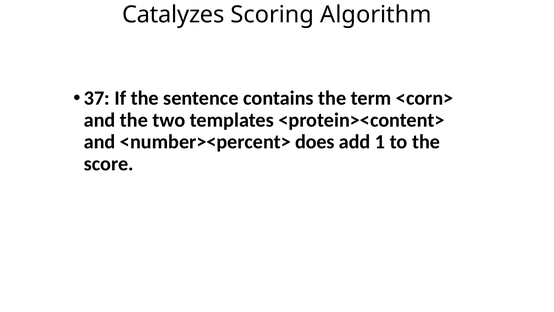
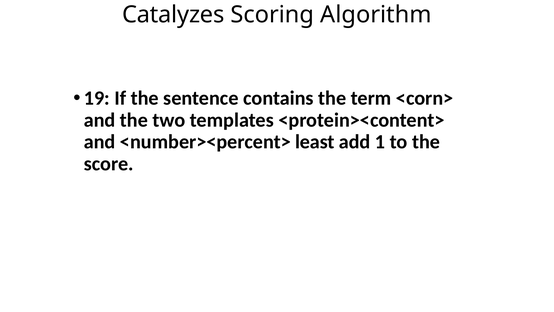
37: 37 -> 19
does: does -> least
